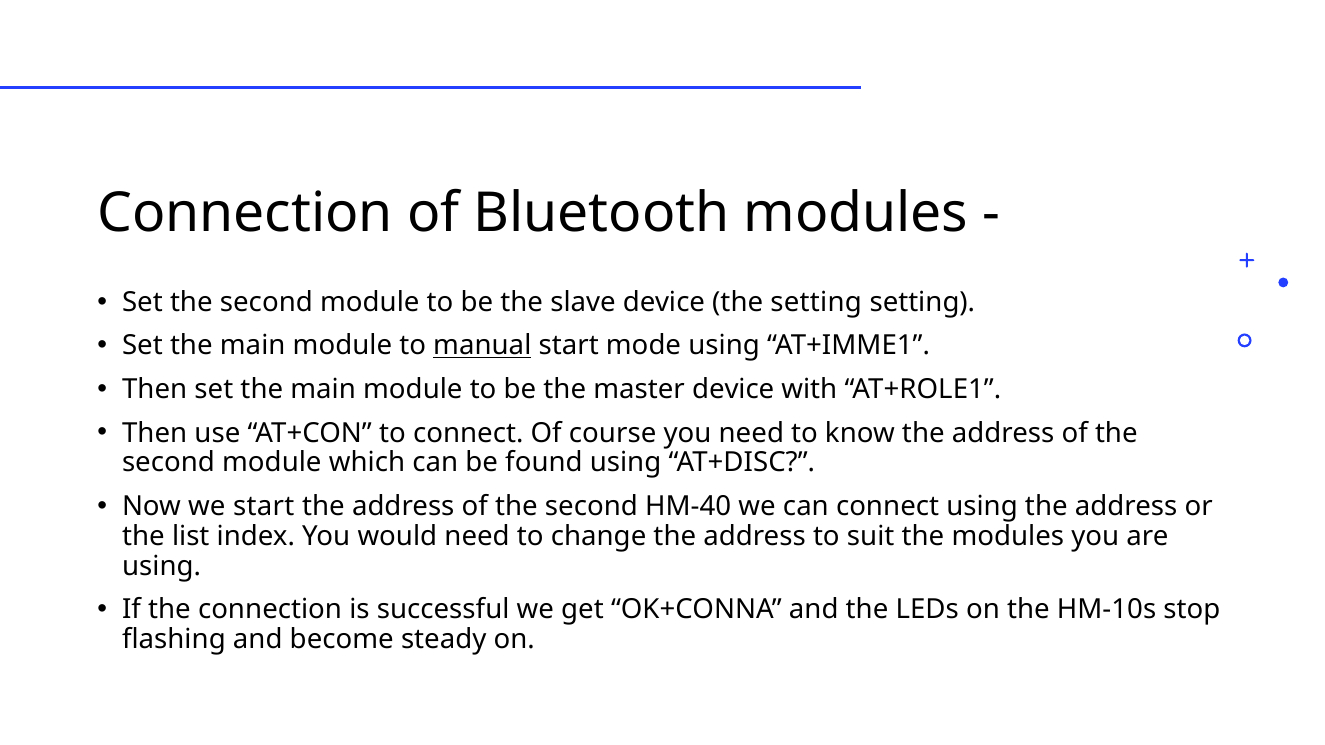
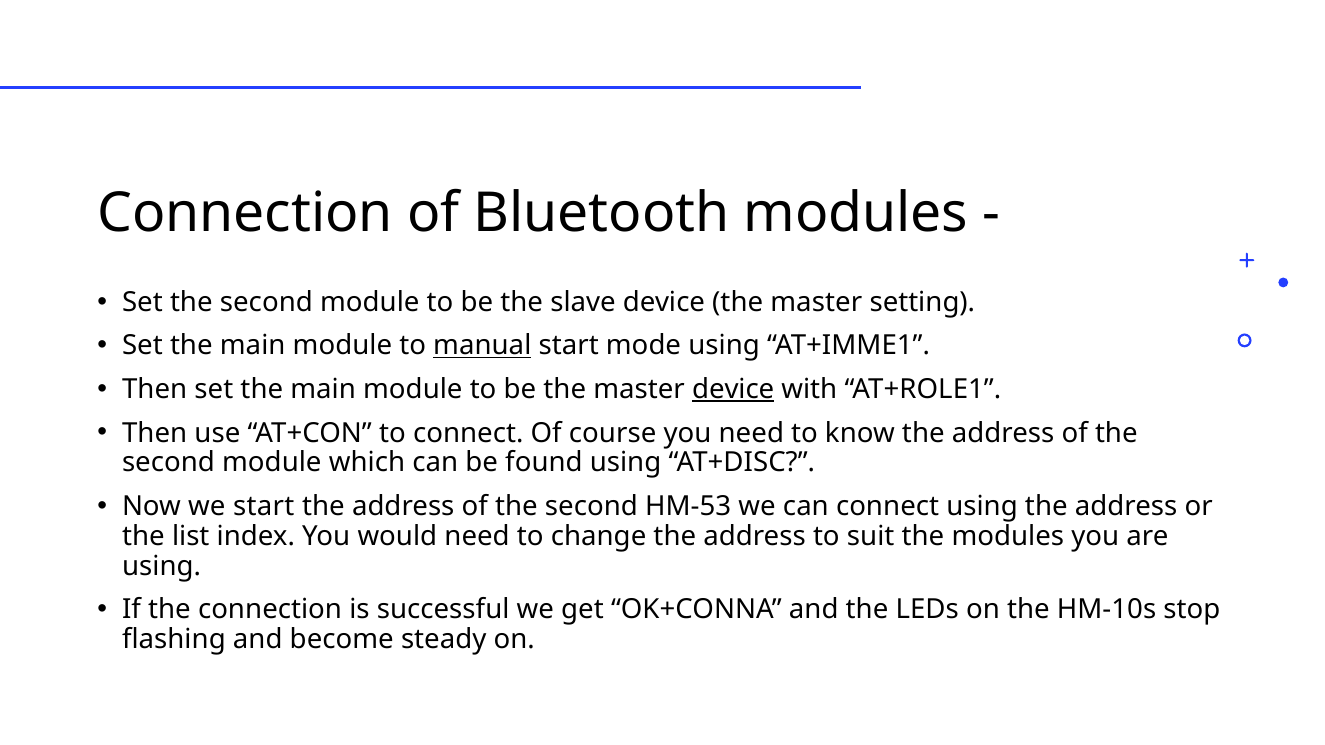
device the setting: setting -> master
device at (733, 390) underline: none -> present
HM-40: HM-40 -> HM-53
